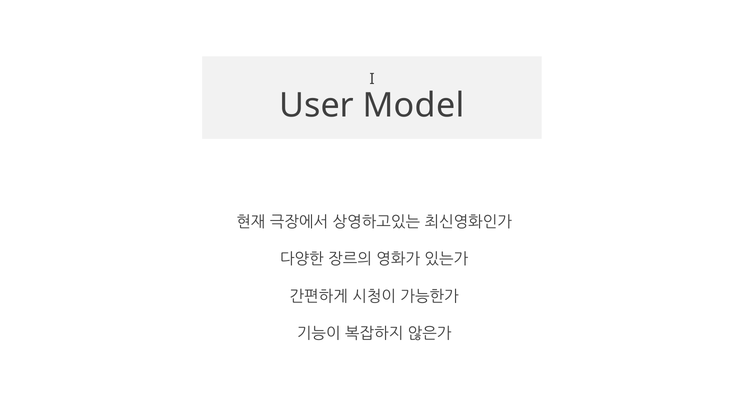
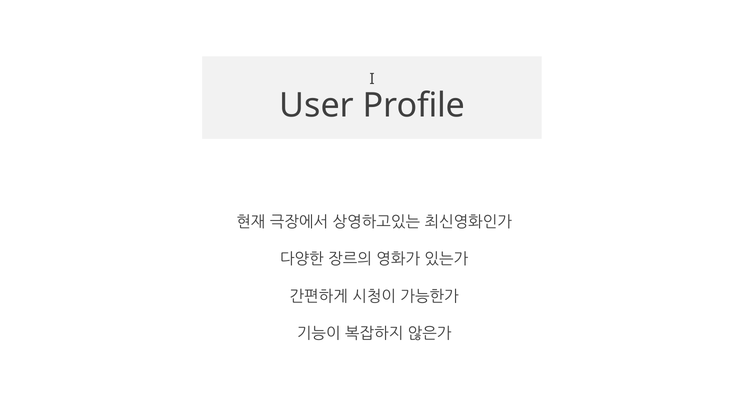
Model: Model -> Profile
